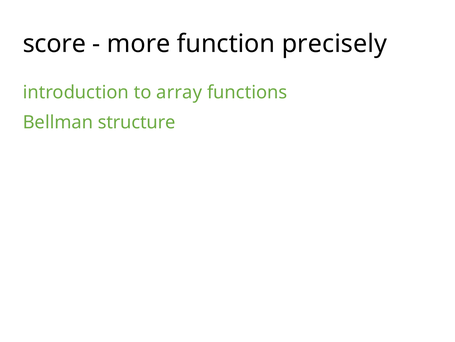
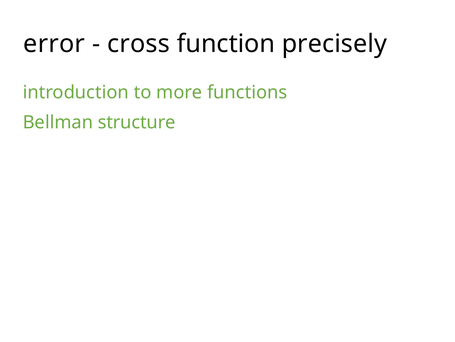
score: score -> error
more: more -> cross
array: array -> more
